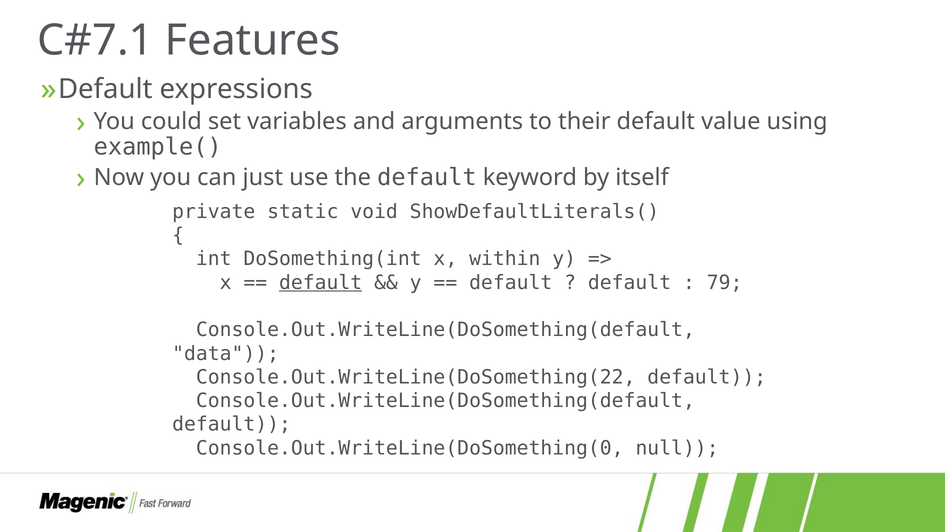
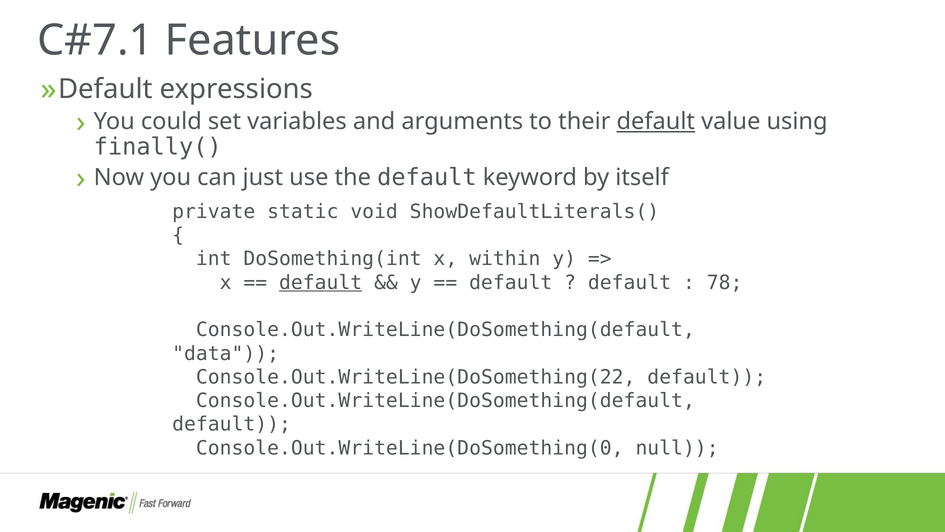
default at (656, 121) underline: none -> present
example(: example( -> finally(
79: 79 -> 78
